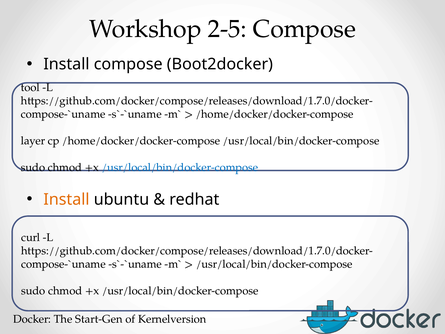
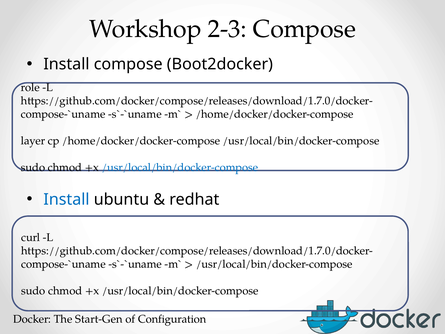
2-5: 2-5 -> 2-3
tool: tool -> role
Install at (66, 199) colour: orange -> blue
Kernelversion: Kernelversion -> Configuration
